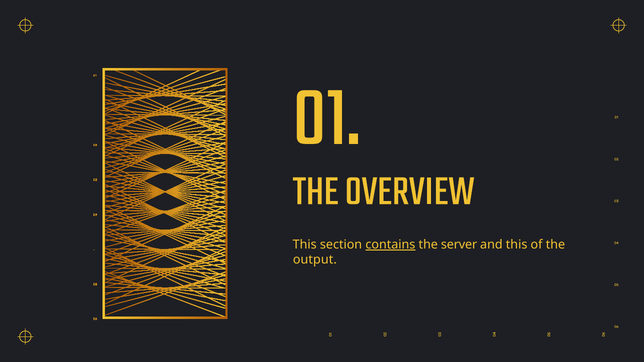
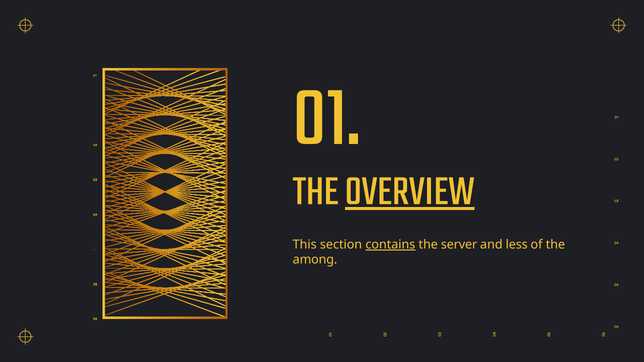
OVERVIEW underline: none -> present
and this: this -> less
output: output -> among
